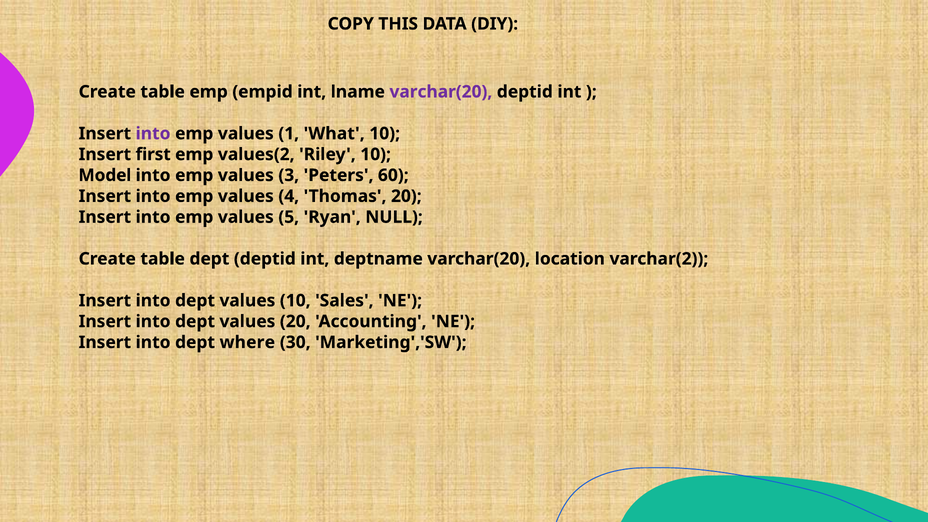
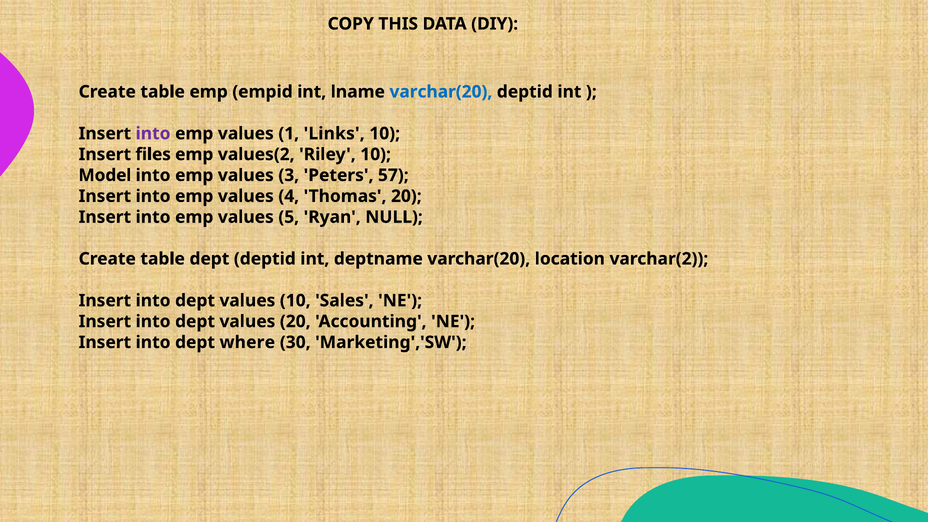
varchar(20 at (441, 92) colour: purple -> blue
What: What -> Links
first: first -> files
60: 60 -> 57
